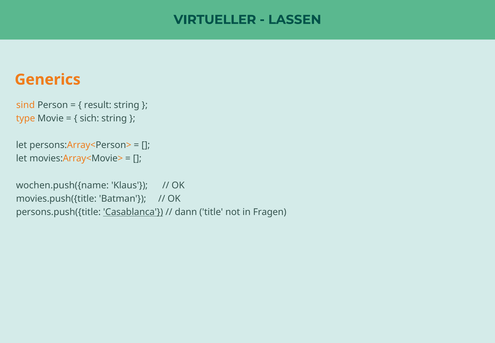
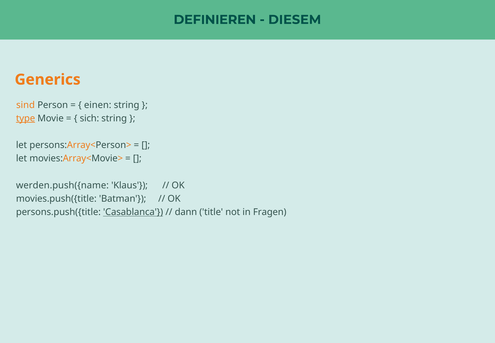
VIRTUELLER: VIRTUELLER -> DEFINIEREN
LASSEN: LASSEN -> DIESEM
result: result -> einen
type underline: none -> present
wochen.push({name: wochen.push({name -> werden.push({name
